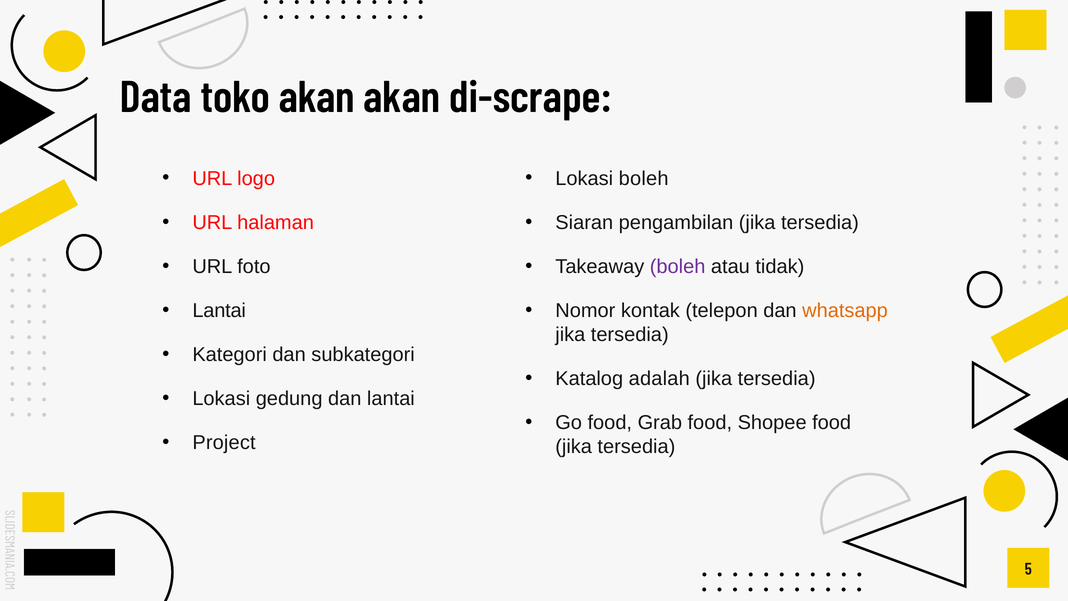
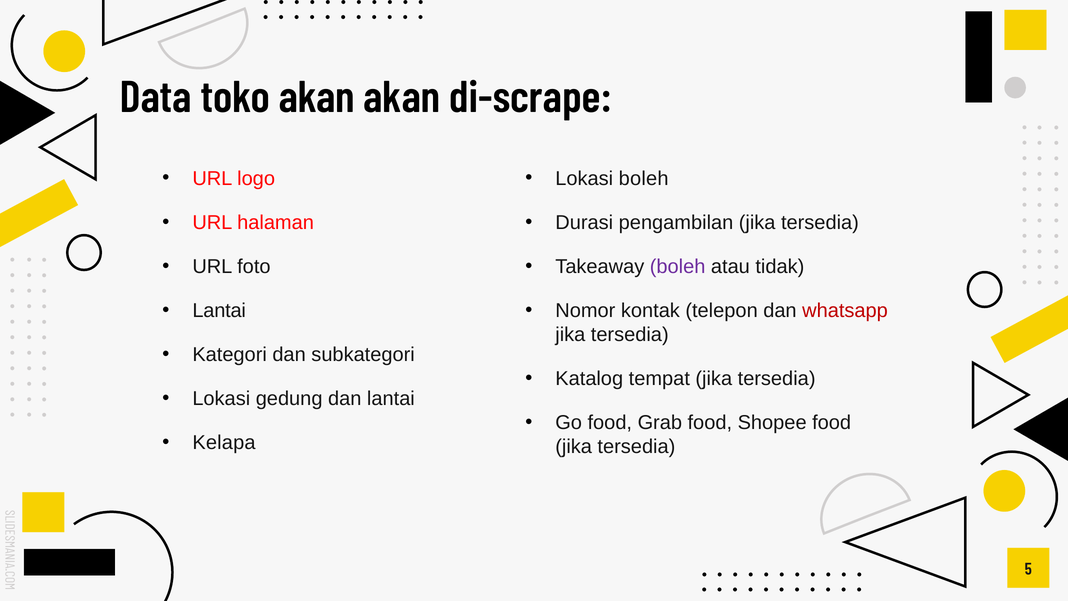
Siaran: Siaran -> Durasi
whatsapp colour: orange -> red
adalah: adalah -> tempat
Project: Project -> Kelapa
